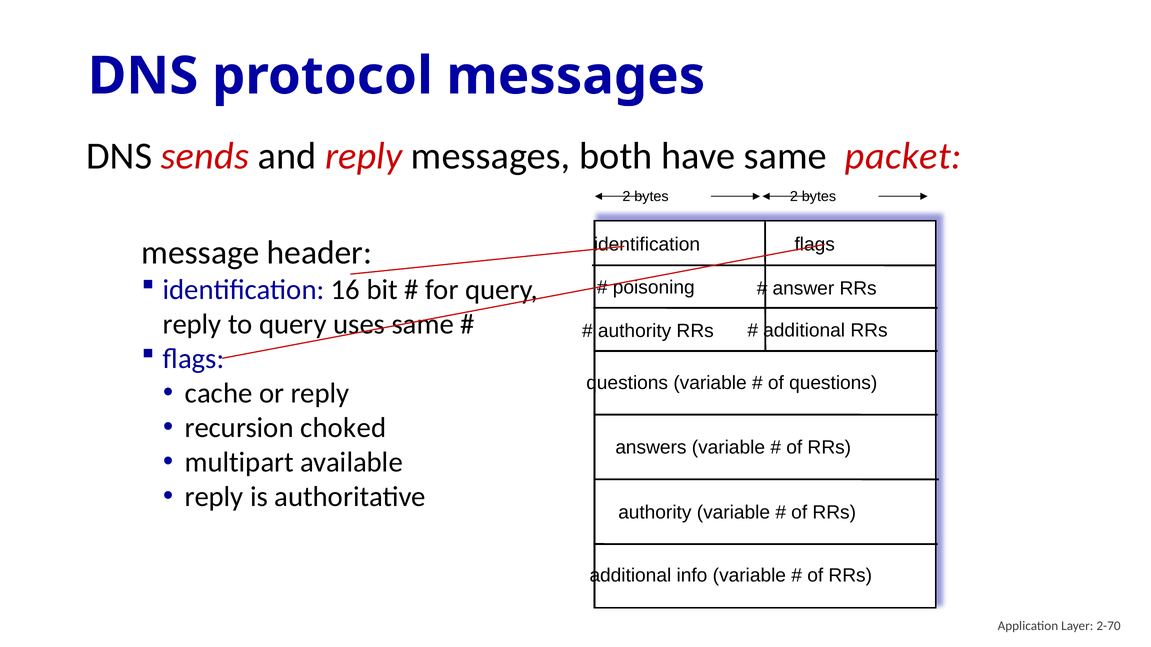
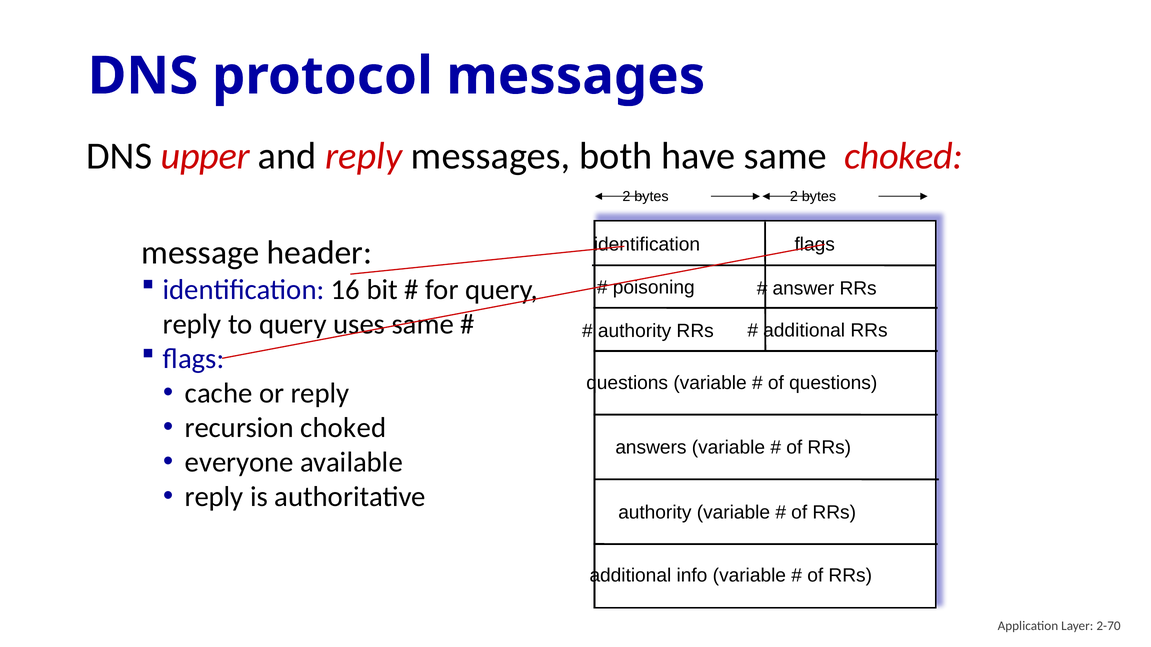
sends: sends -> upper
same packet: packet -> choked
multipart: multipart -> everyone
